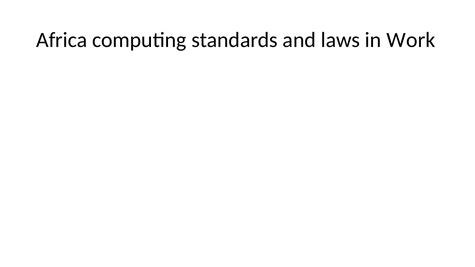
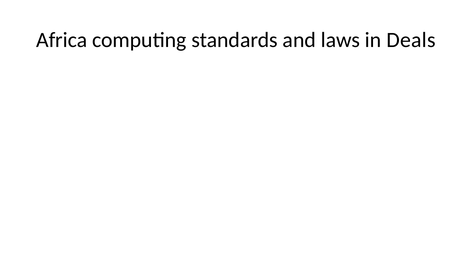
Work: Work -> Deals
